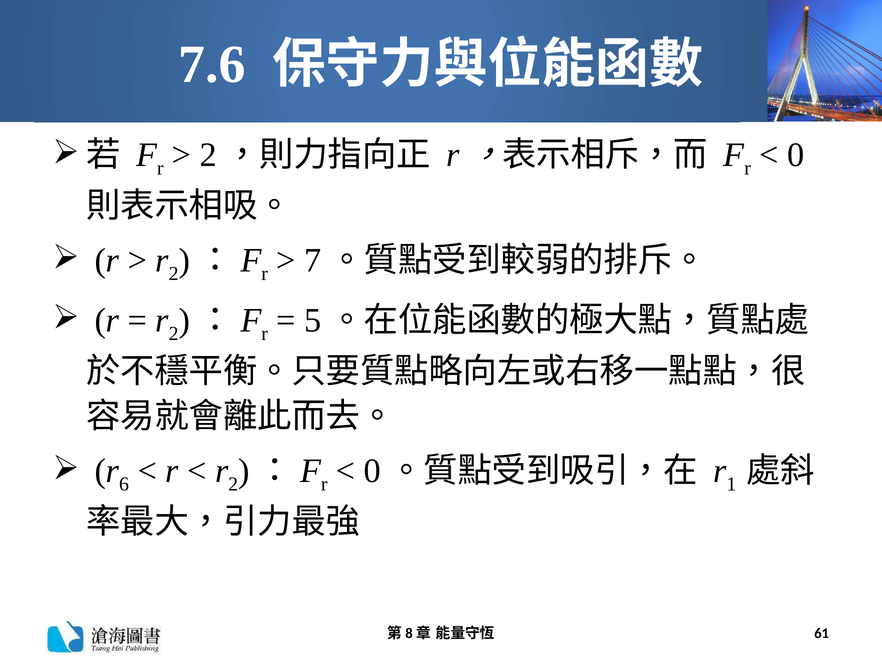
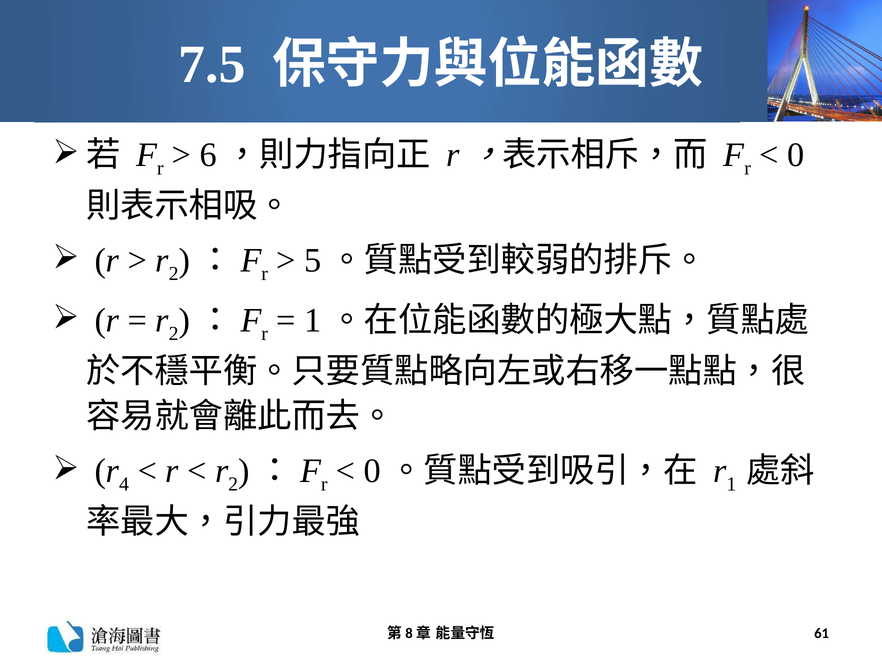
7.6: 7.6 -> 7.5
2 at (208, 155): 2 -> 6
7: 7 -> 5
5 at (313, 321): 5 -> 1
6: 6 -> 4
